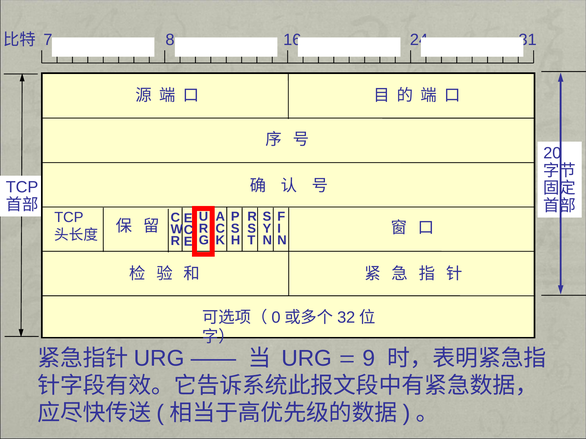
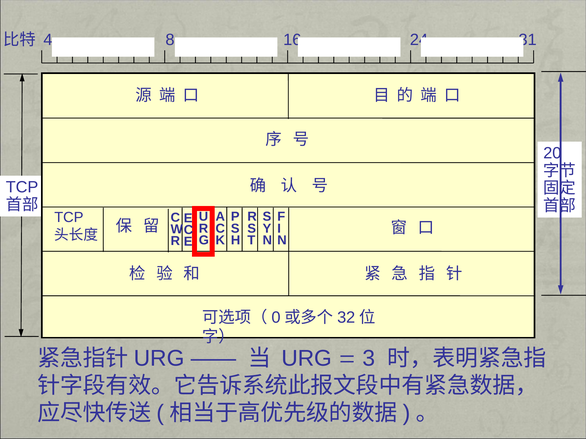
7: 7 -> 4
9: 9 -> 3
